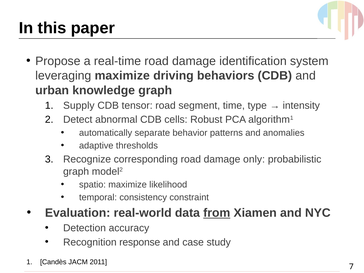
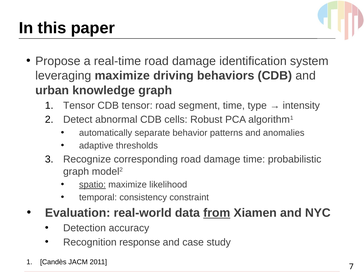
Supply at (79, 105): Supply -> Tensor
damage only: only -> time
spatio underline: none -> present
